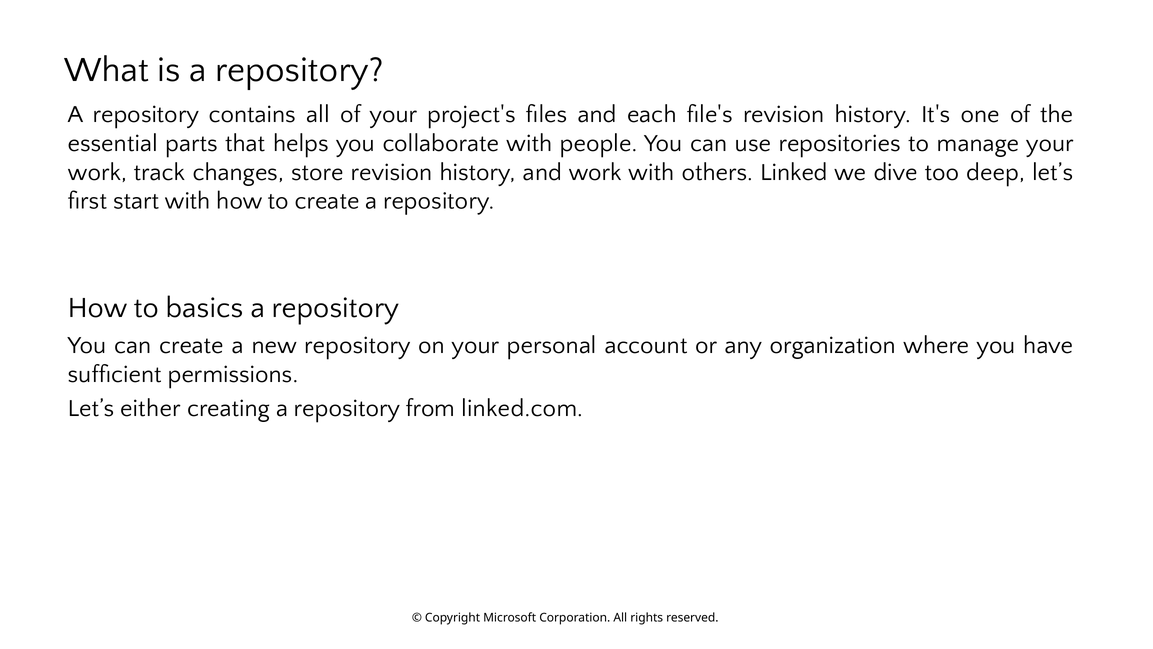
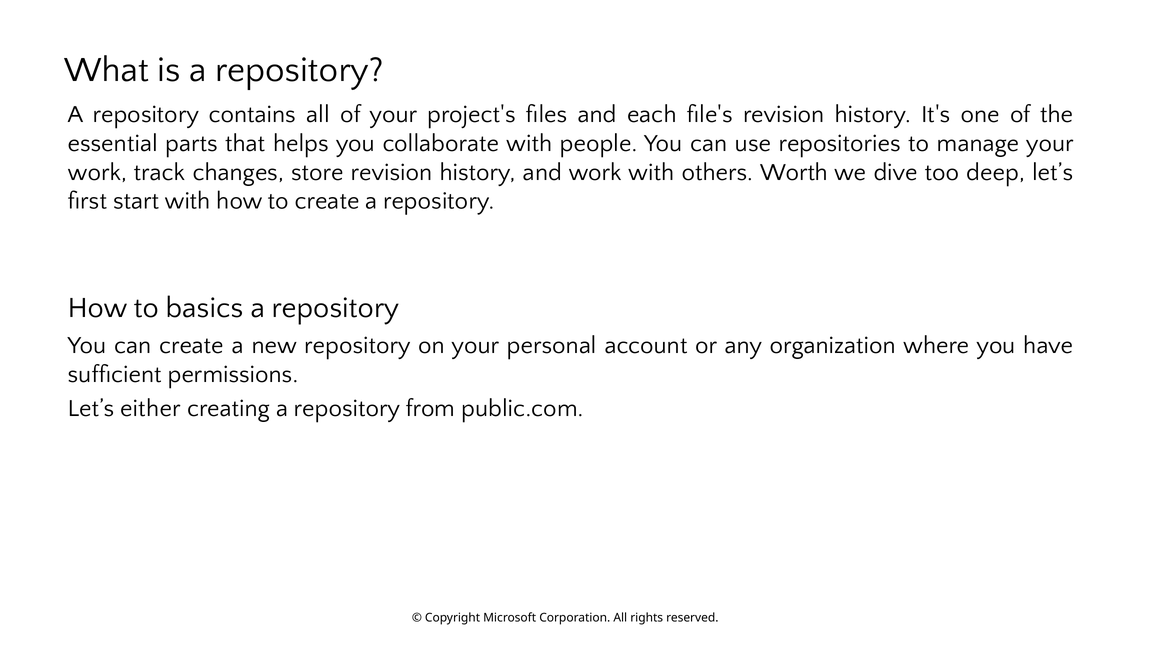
Linked: Linked -> Worth
linked.com: linked.com -> public.com
